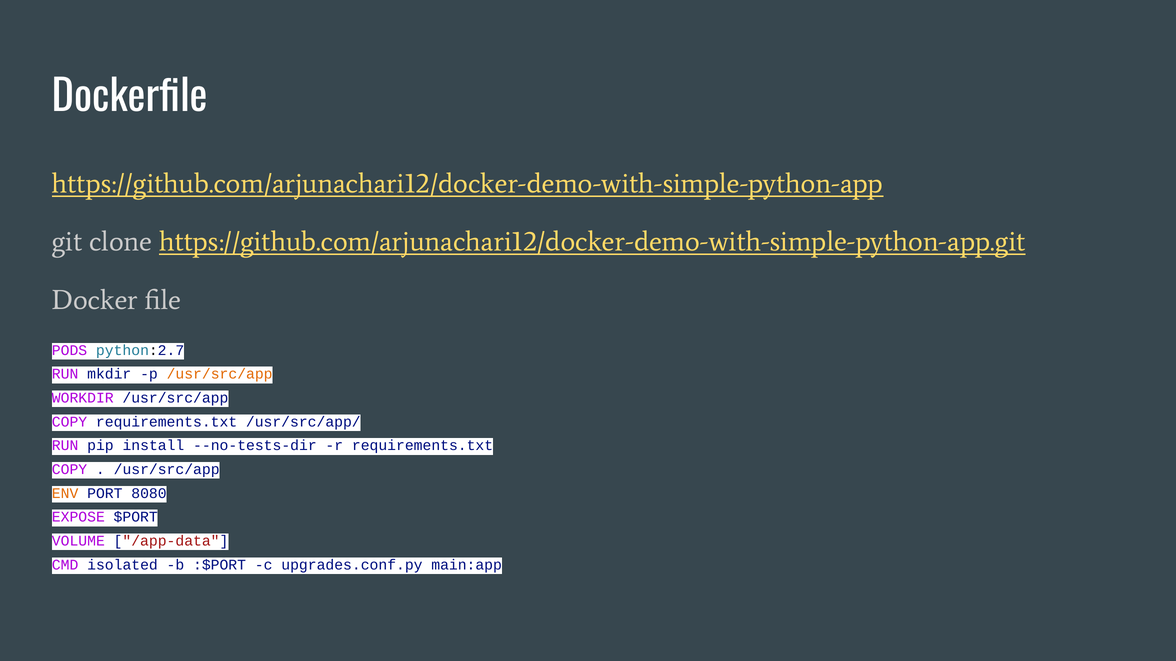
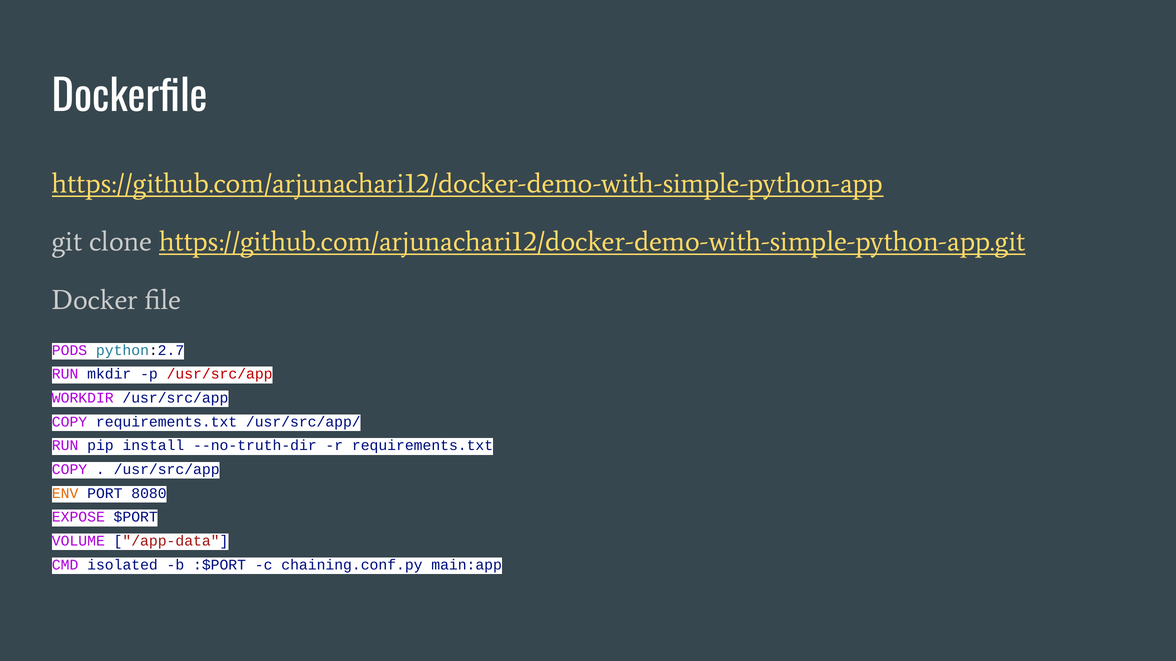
/usr/src/app at (220, 374) colour: orange -> red
--no-tests-dir: --no-tests-dir -> --no-truth-dir
upgrades.conf.py: upgrades.conf.py -> chaining.conf.py
